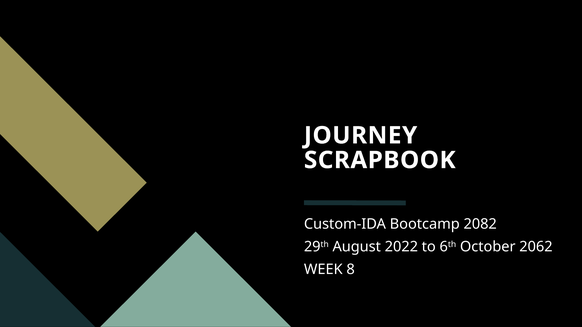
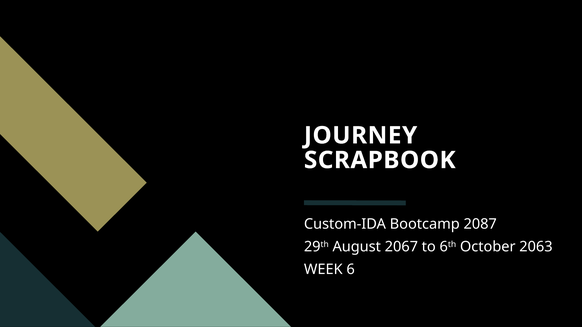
2082: 2082 -> 2087
2022: 2022 -> 2067
2062: 2062 -> 2063
8: 8 -> 6
